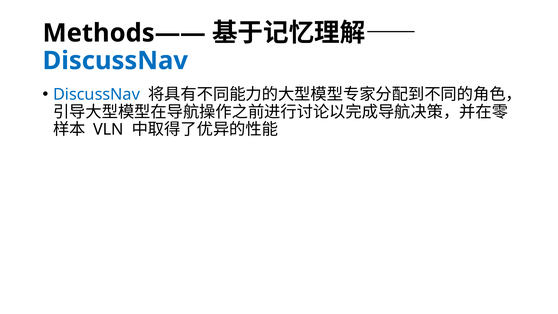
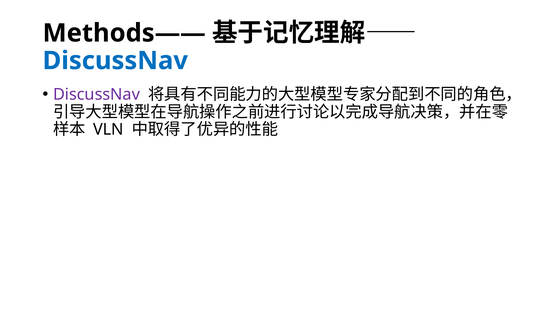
DiscussNav at (96, 94) colour: blue -> purple
